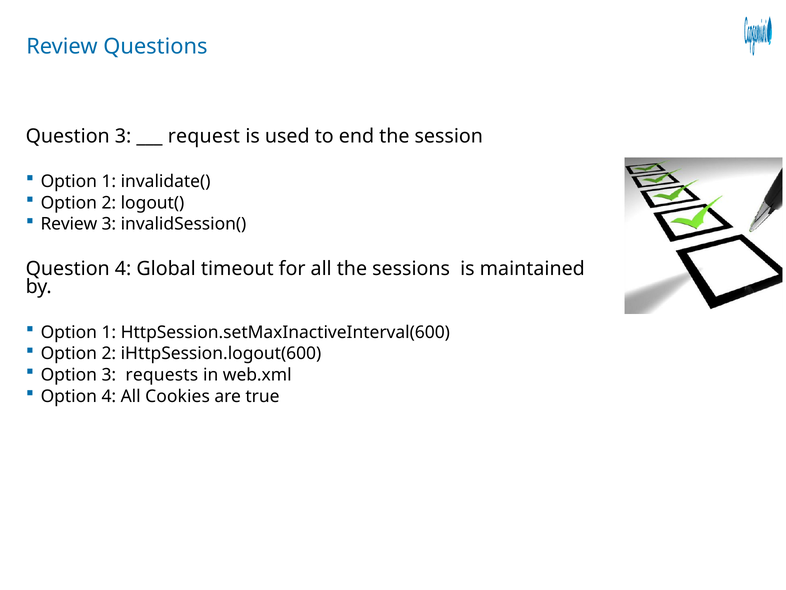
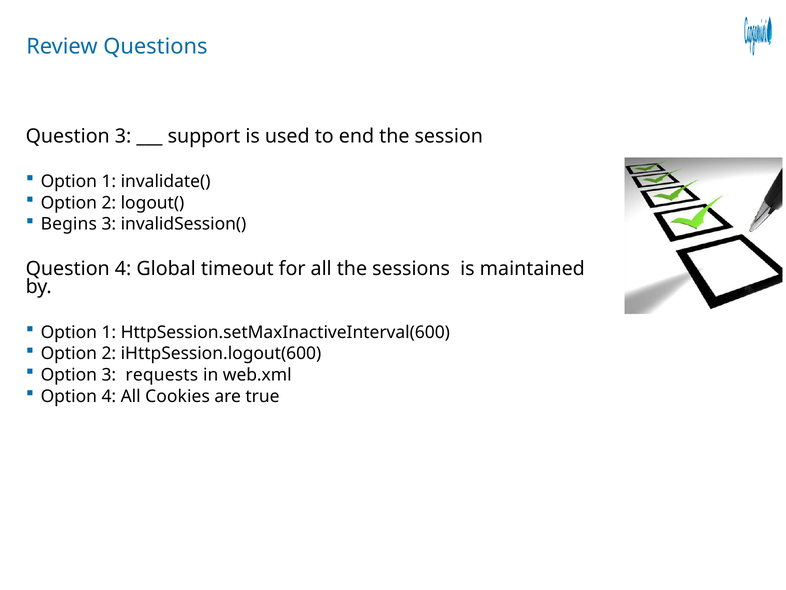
request: request -> support
Review at (69, 224): Review -> Begins
